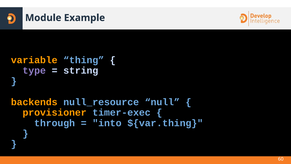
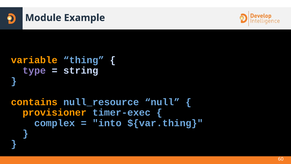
backends: backends -> contains
through: through -> complex
